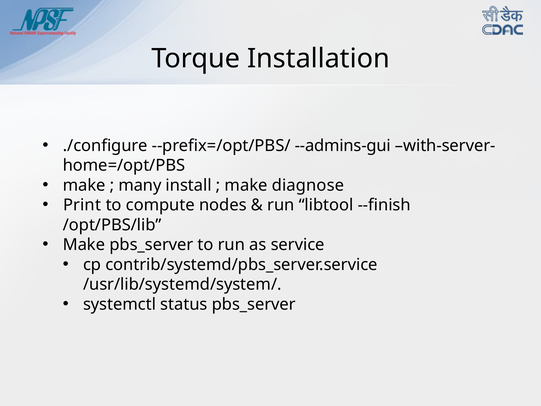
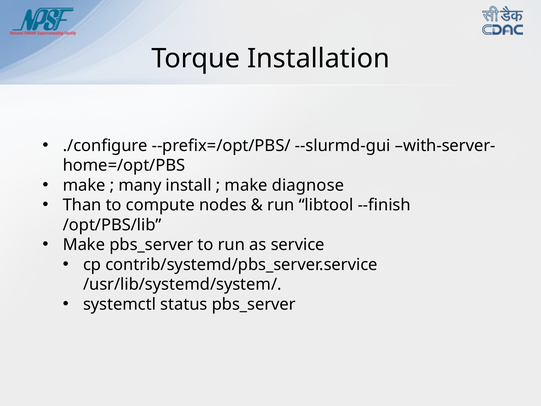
--admins-gui: --admins-gui -> --slurmd-gui
Print: Print -> Than
